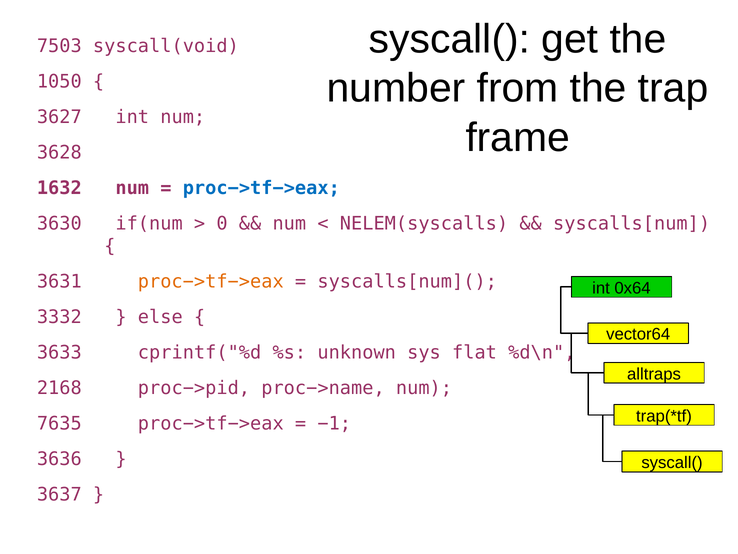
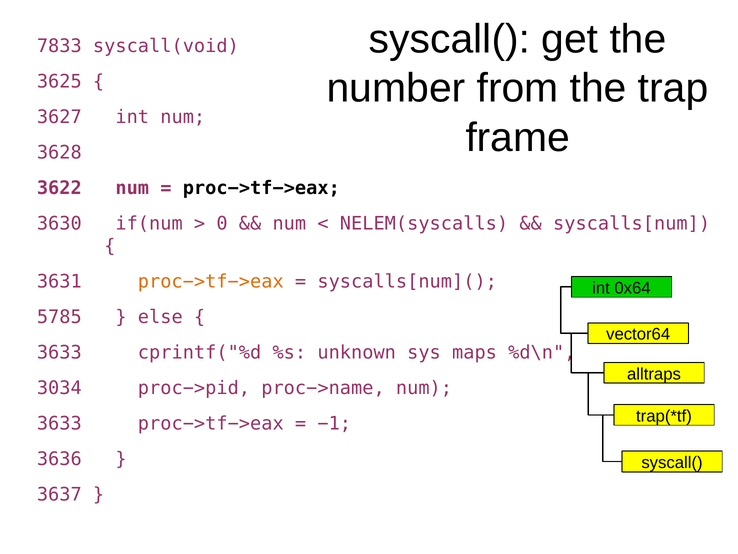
7503: 7503 -> 7833
1050: 1050 -> 3625
1632: 1632 -> 3622
proc−>tf−>eax at (261, 188) colour: blue -> black
3332: 3332 -> 5785
flat: flat -> maps
2168: 2168 -> 3034
7635 at (59, 423): 7635 -> 3633
